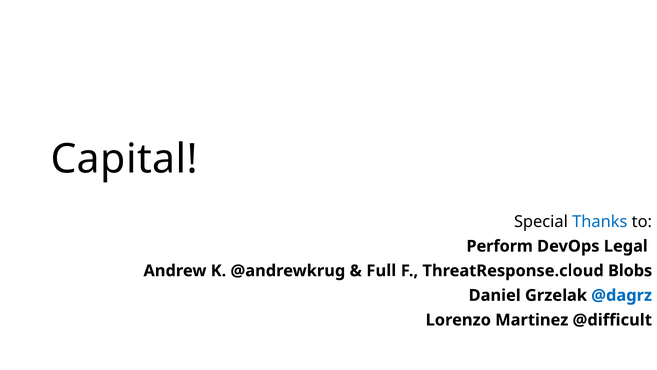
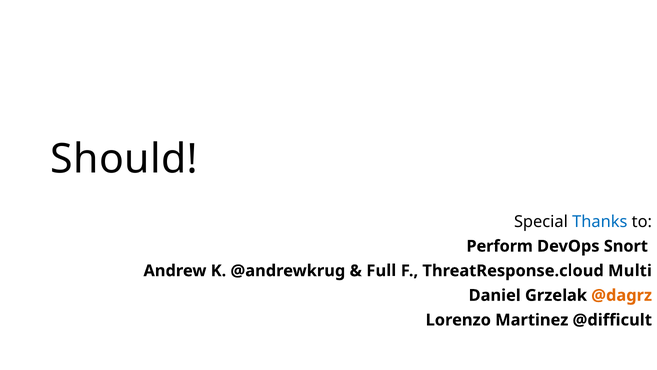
Capital: Capital -> Should
Legal: Legal -> Snort
Blobs: Blobs -> Multi
@dagrz colour: blue -> orange
